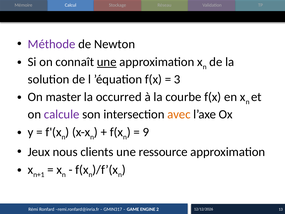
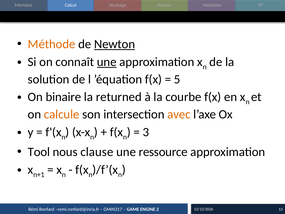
Méthode colour: purple -> orange
Newton underline: none -> present
3: 3 -> 5
master: master -> binaire
occurred: occurred -> returned
calcule colour: purple -> orange
9: 9 -> 3
Jeux: Jeux -> Tool
clients: clients -> clause
